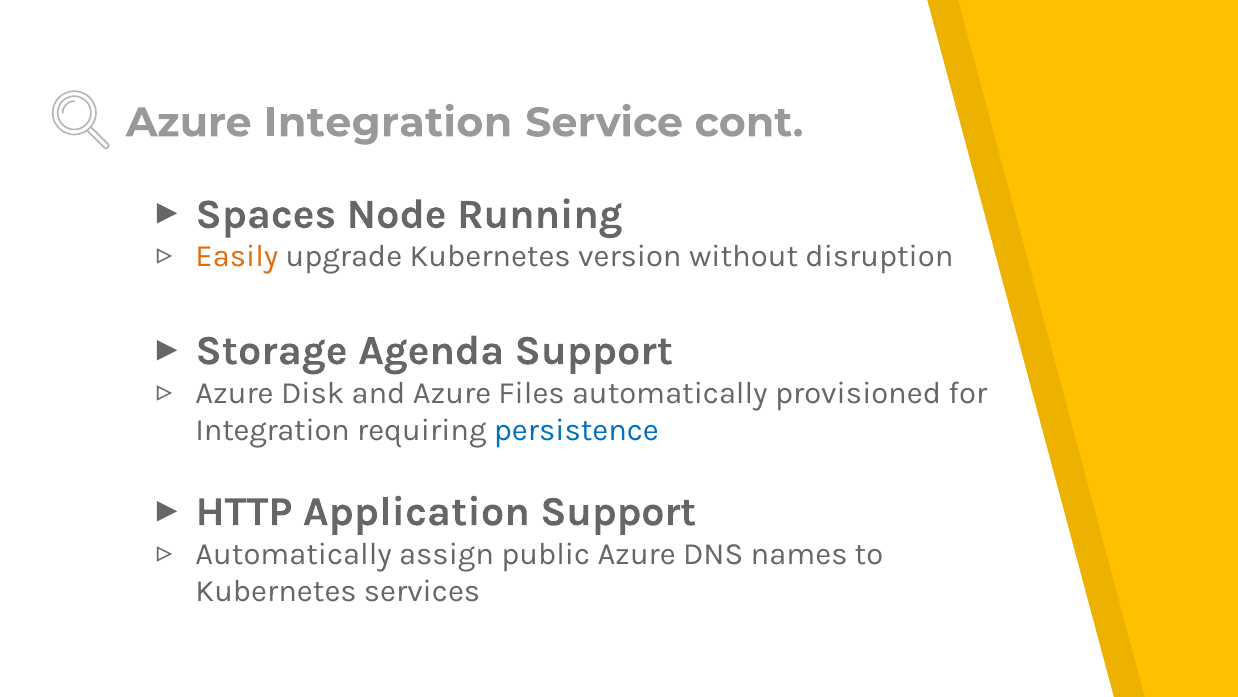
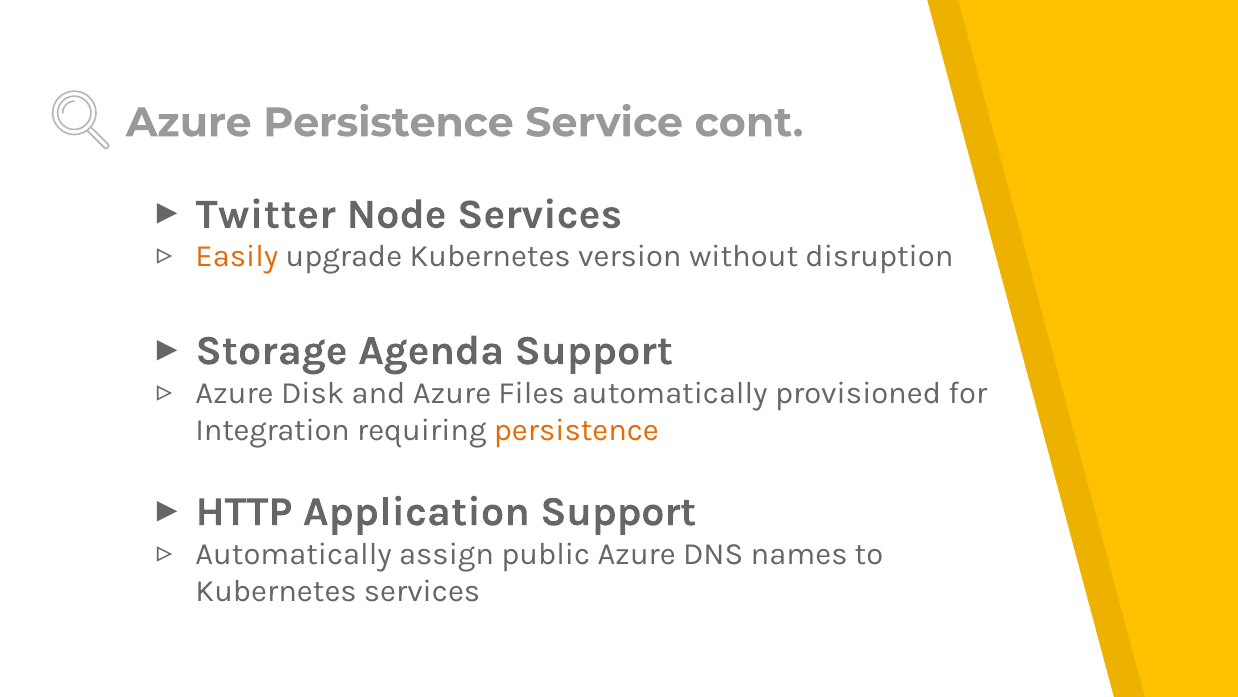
Azure Integration: Integration -> Persistence
Spaces: Spaces -> Twitter
Node Running: Running -> Services
persistence at (576, 430) colour: blue -> orange
